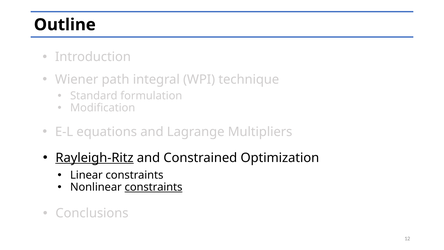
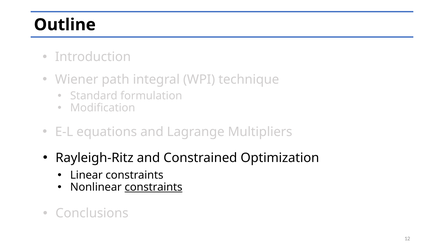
Rayleigh-Ritz underline: present -> none
